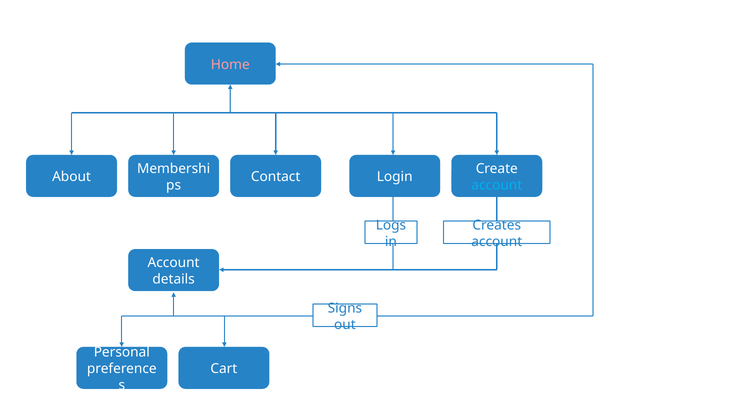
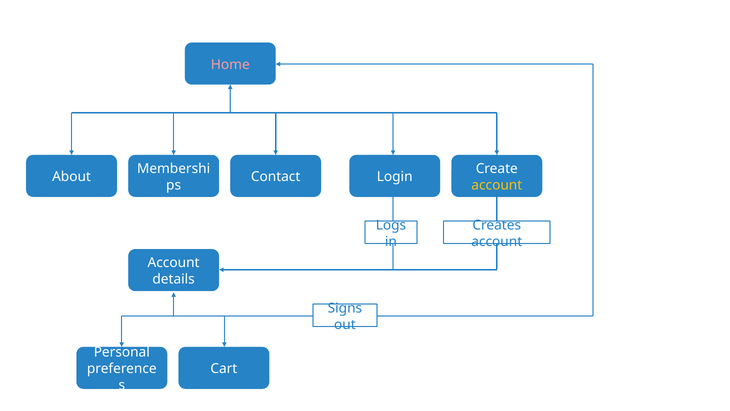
account at (497, 185) colour: light blue -> yellow
